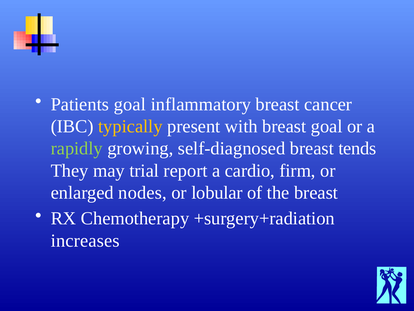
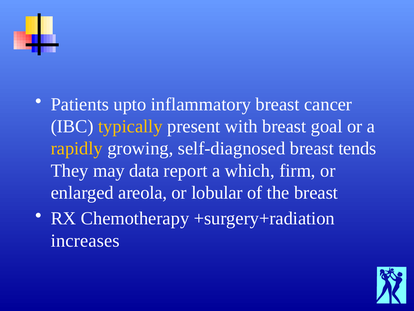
Patients goal: goal -> upto
rapidly colour: light green -> yellow
trial: trial -> data
cardio: cardio -> which
nodes: nodes -> areola
